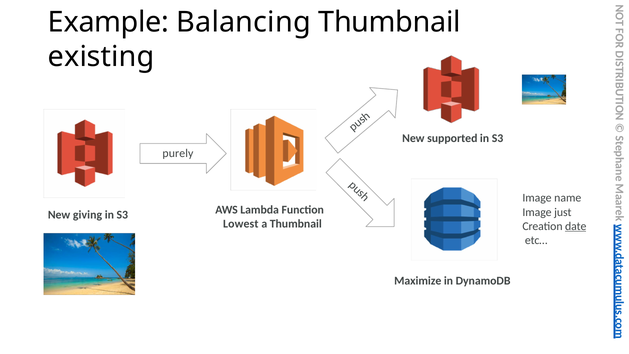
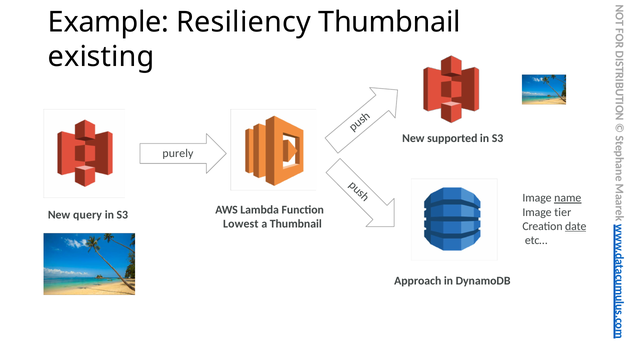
Balancing: Balancing -> Resiliency
name underline: none -> present
just: just -> tier
giving: giving -> query
Maximize: Maximize -> Approach
